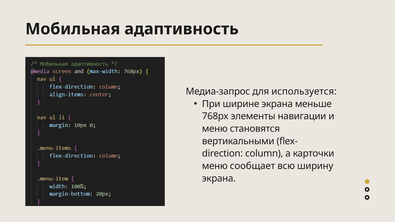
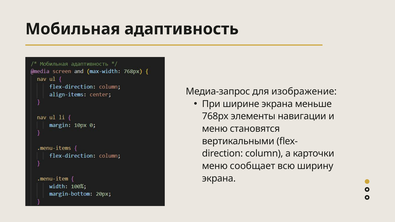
используется: используется -> изображение
